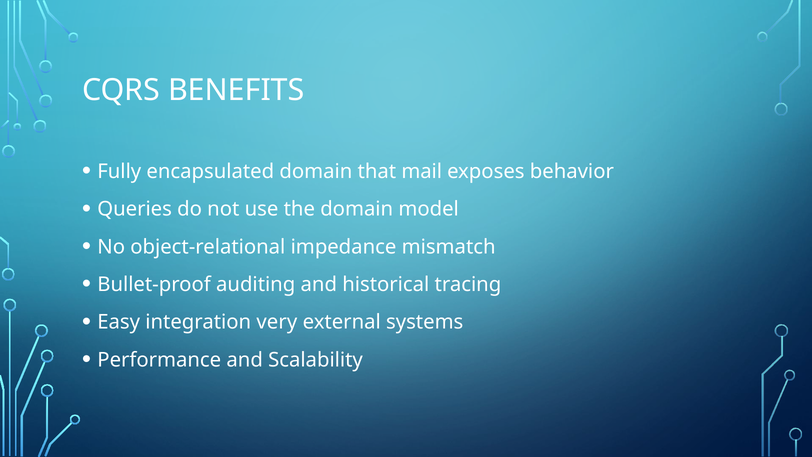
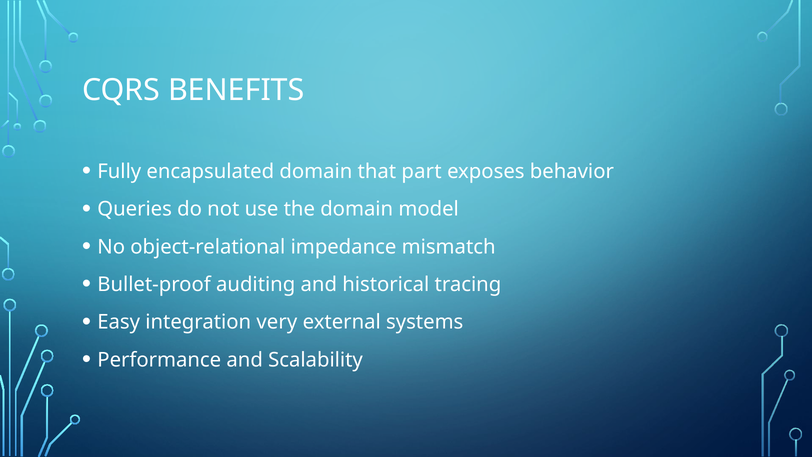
mail: mail -> part
